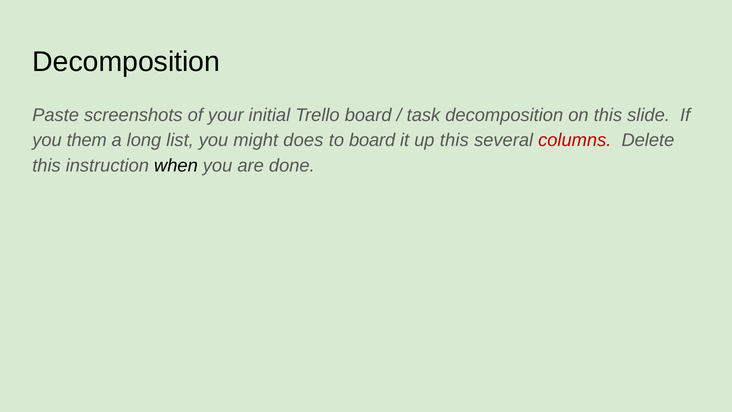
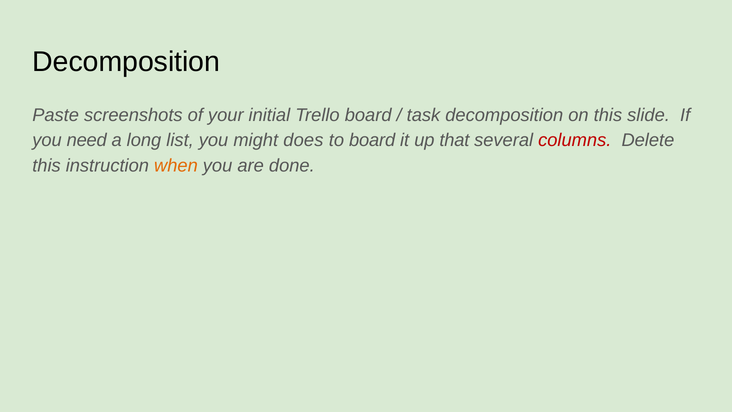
them: them -> need
up this: this -> that
when colour: black -> orange
